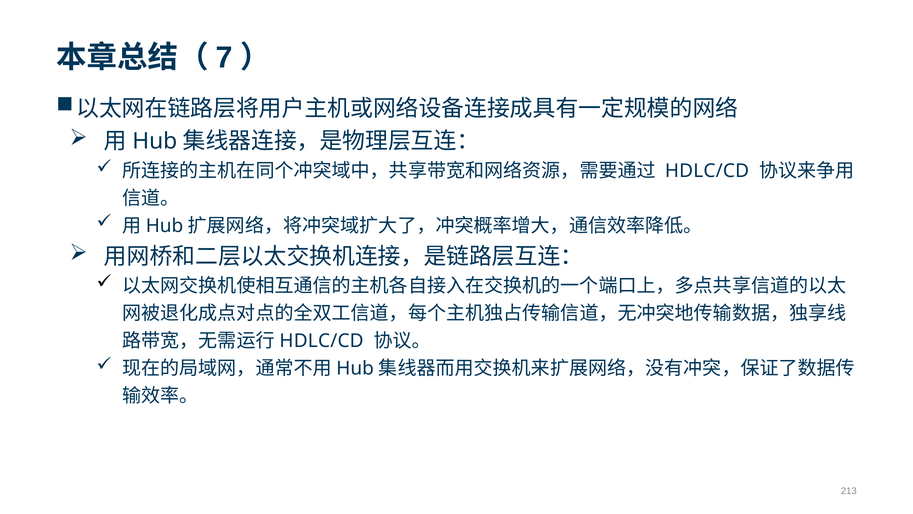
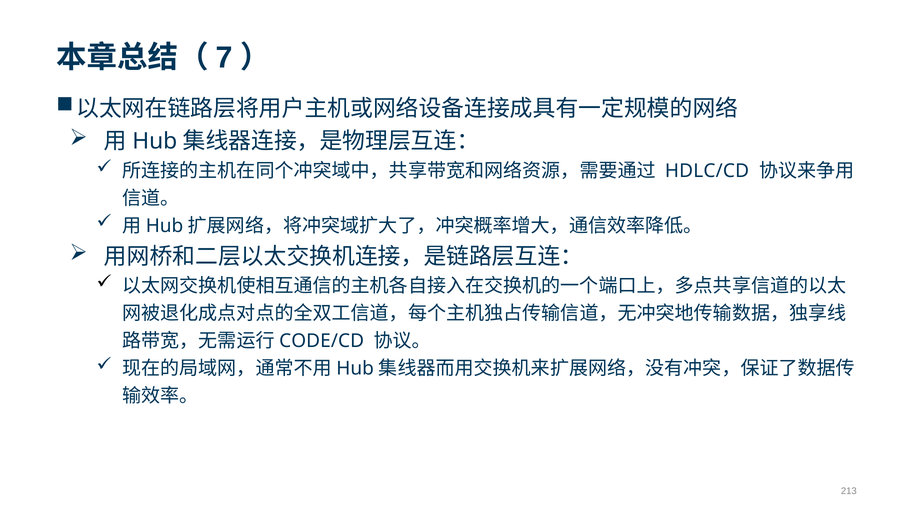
HDLC/CD at (322, 341): HDLC/CD -> CODE/CD
